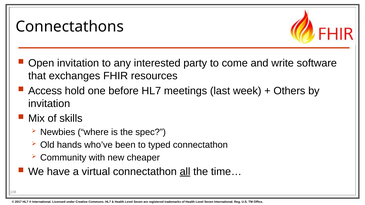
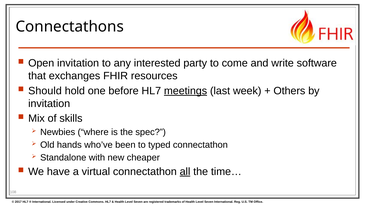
Access: Access -> Should
meetings underline: none -> present
Community: Community -> Standalone
